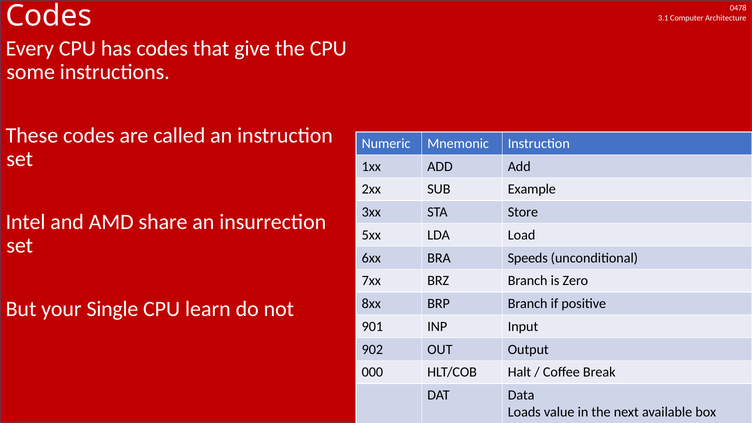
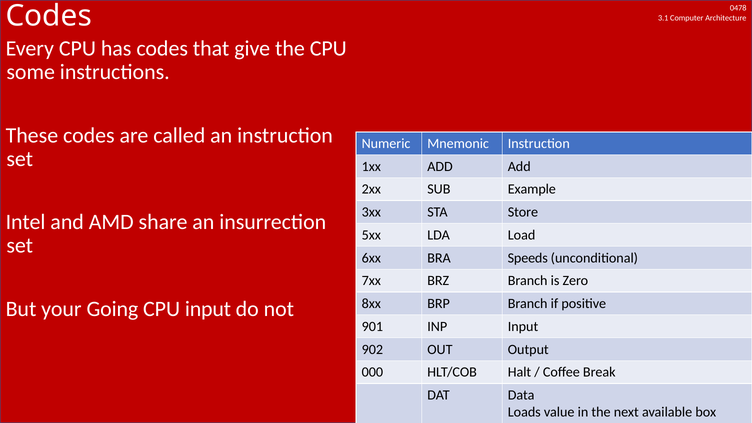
Single: Single -> Going
CPU learn: learn -> input
